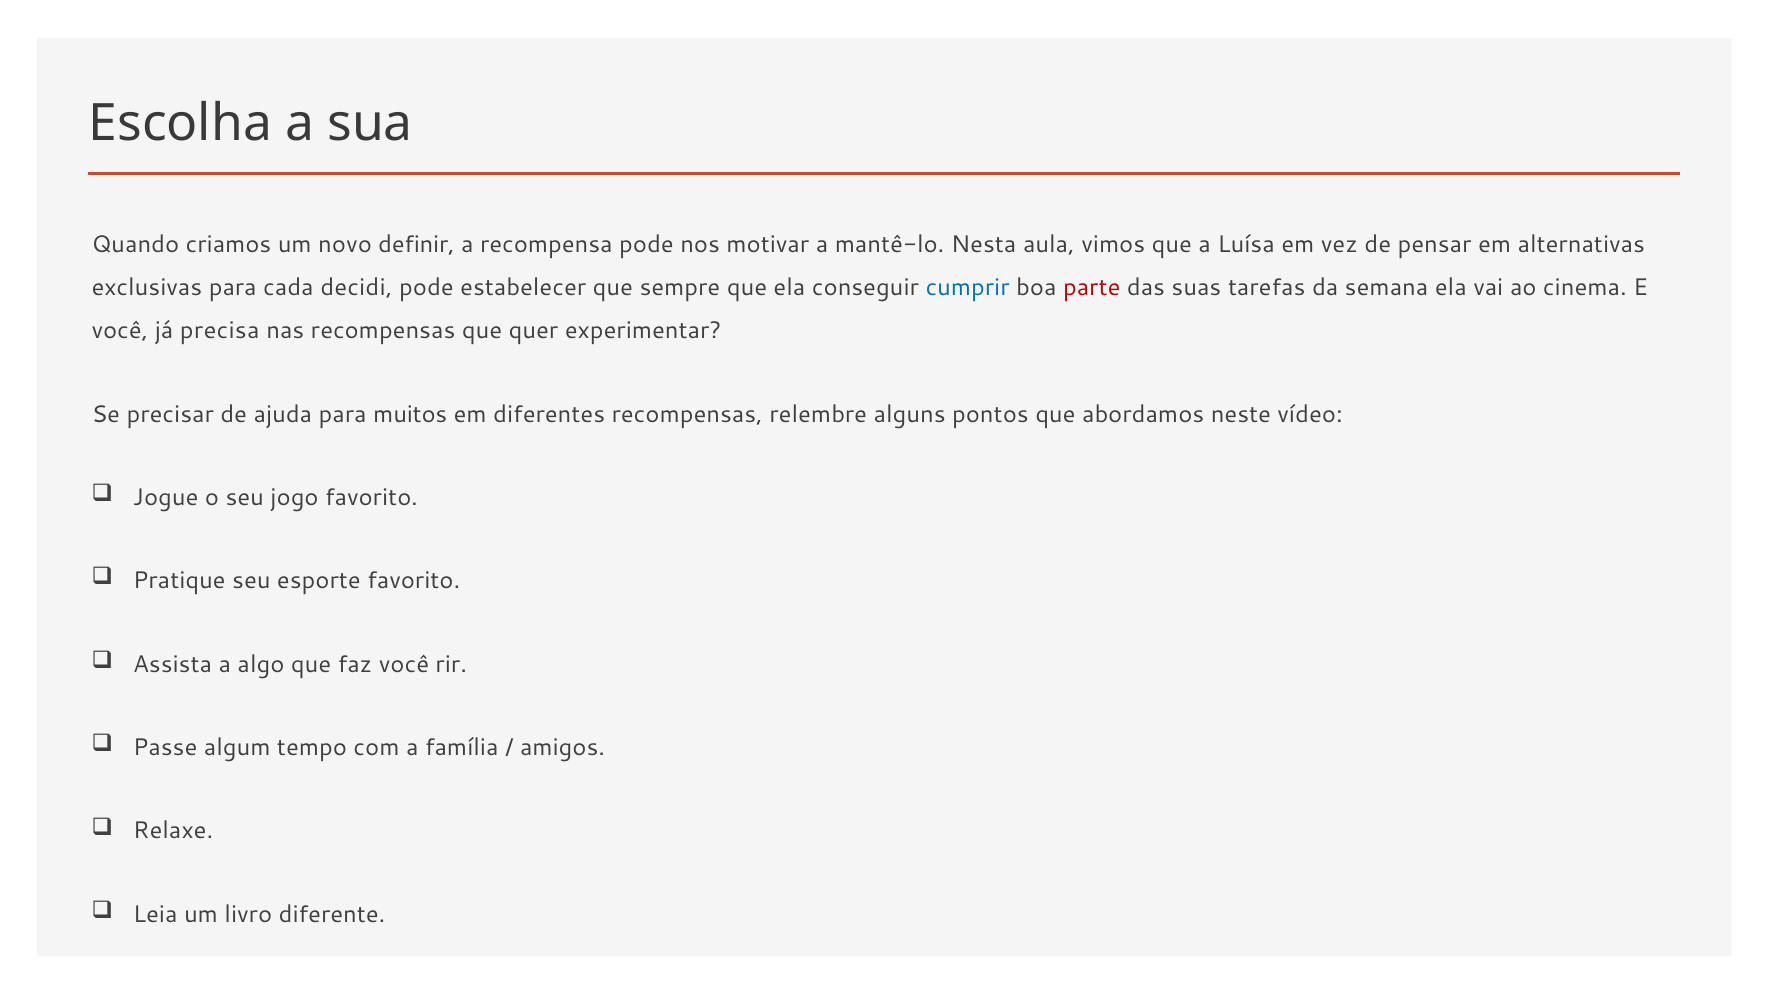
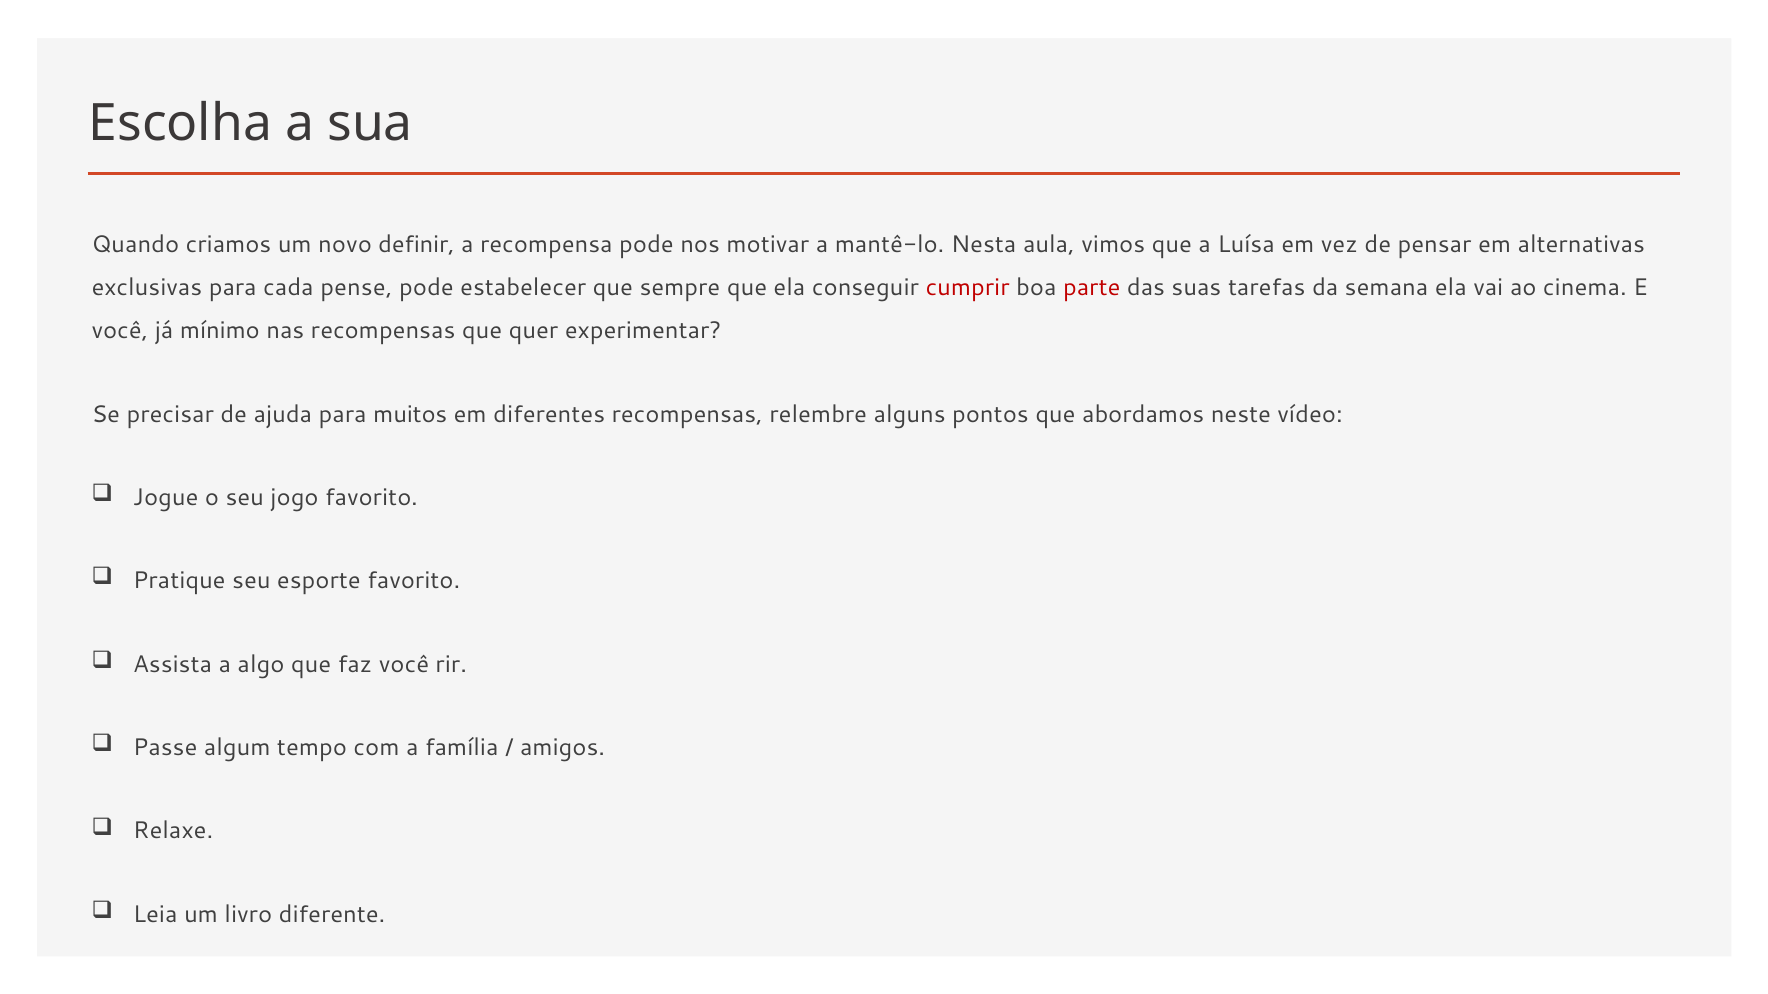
decidi: decidi -> pense
cumprir colour: blue -> red
precisa: precisa -> mínimo
